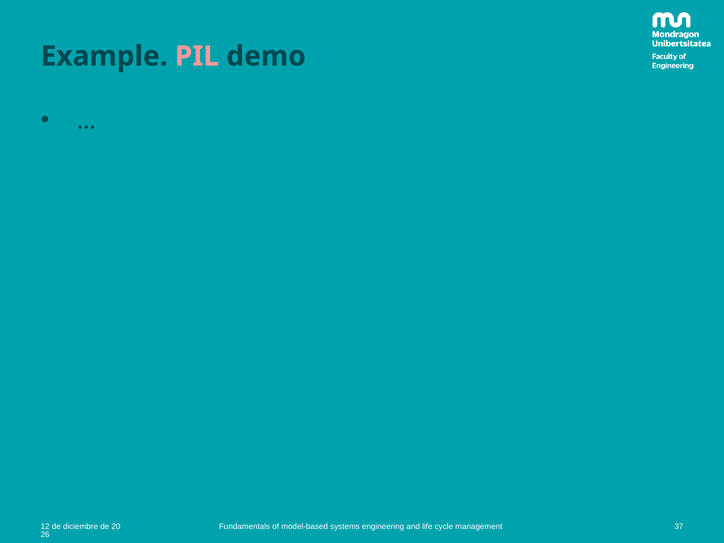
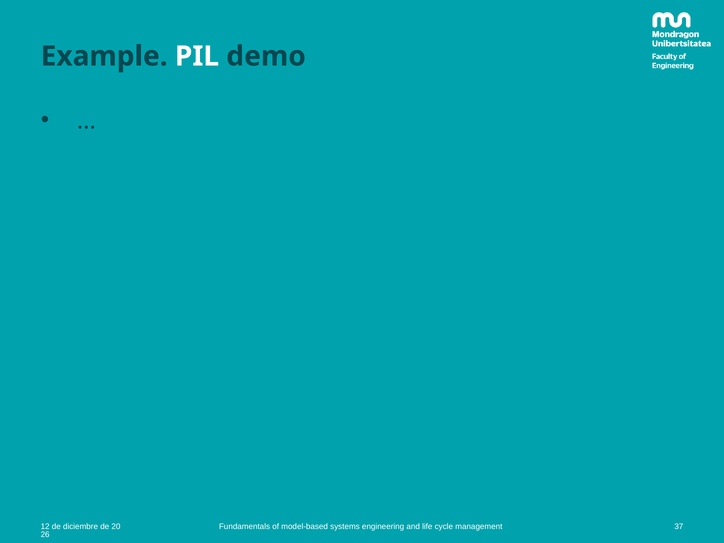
PIL colour: pink -> white
